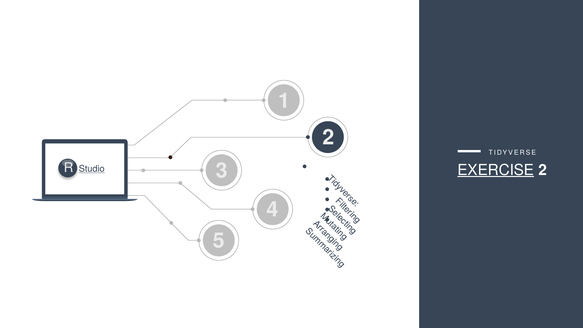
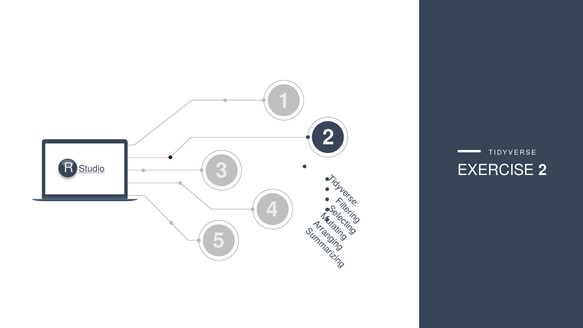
EXERCISE underline: present -> none
